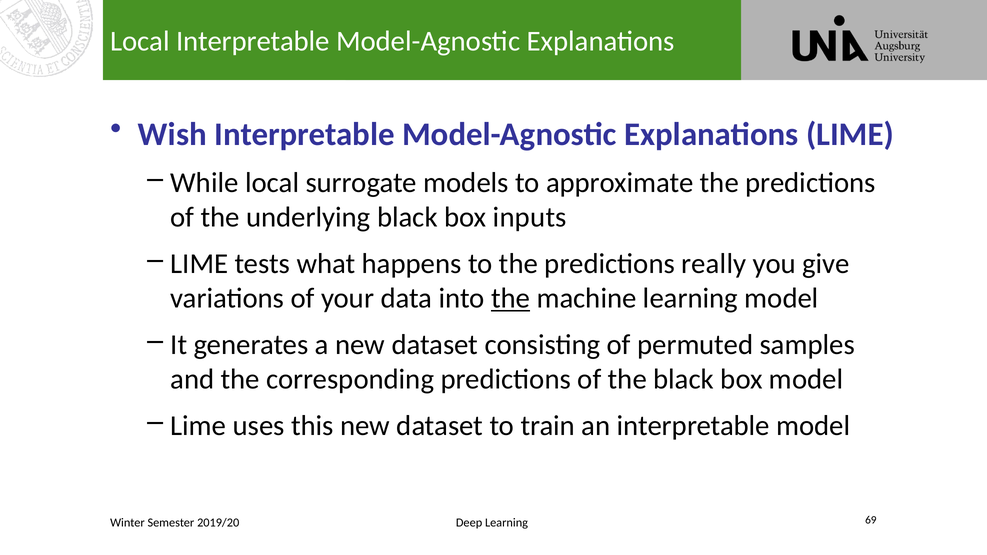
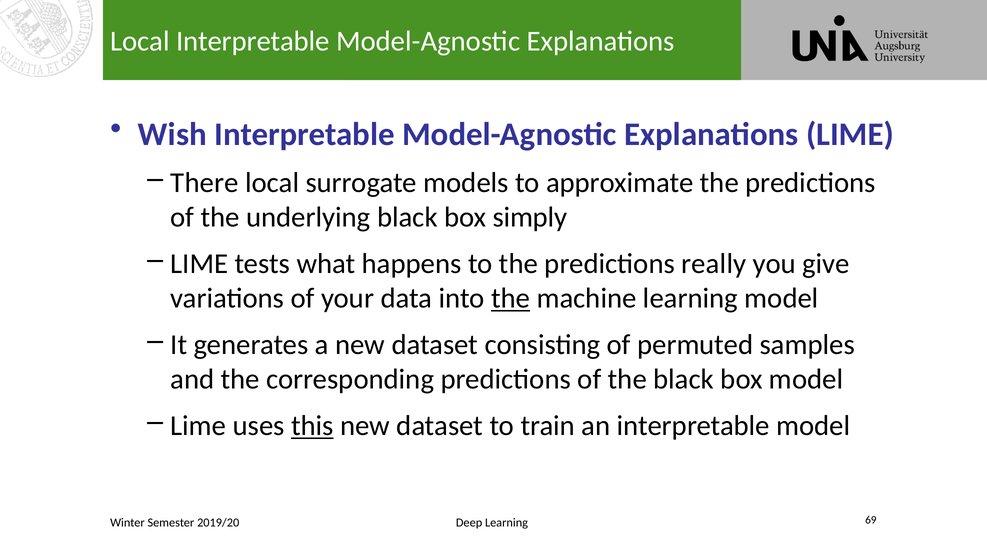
While: While -> There
inputs: inputs -> simply
this underline: none -> present
